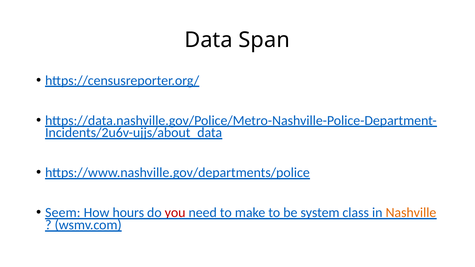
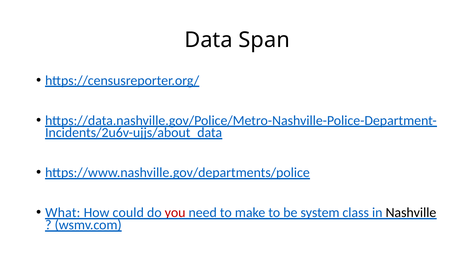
Seem: Seem -> What
hours: hours -> could
Nashville colour: orange -> black
